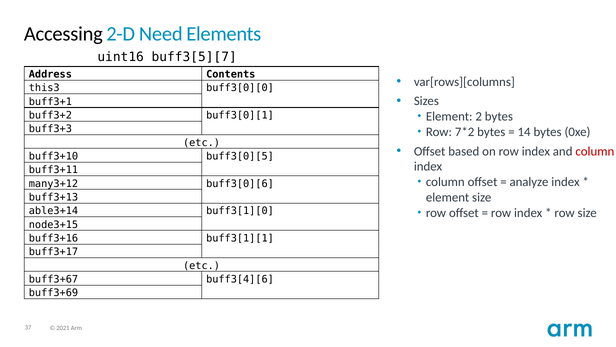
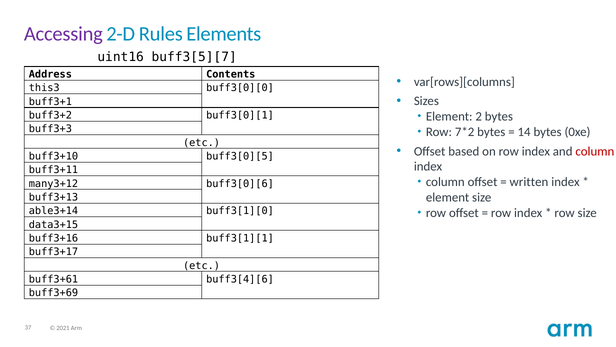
Accessing colour: black -> purple
Need: Need -> Rules
analyze: analyze -> written
node3+15: node3+15 -> data3+15
buff3+67: buff3+67 -> buff3+61
